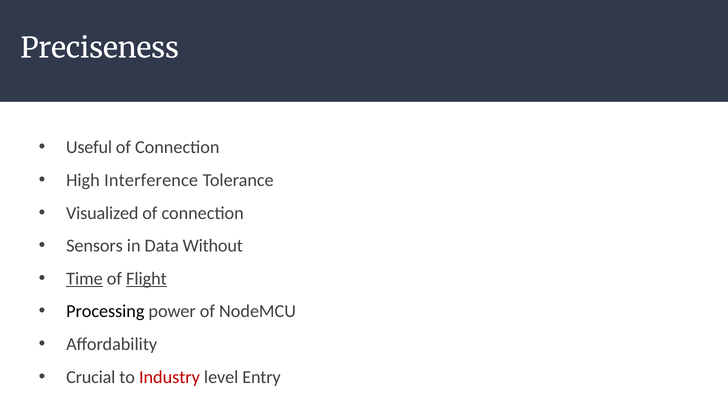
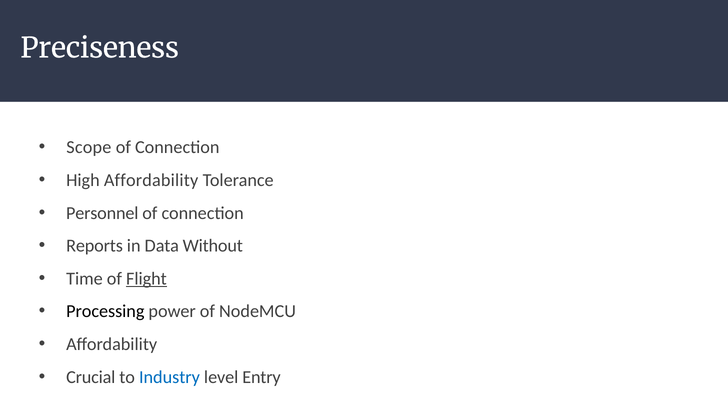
Useful: Useful -> Scope
High Interference: Interference -> Affordability
Visualized: Visualized -> Personnel
Sensors: Sensors -> Reports
Time underline: present -> none
Industry colour: red -> blue
